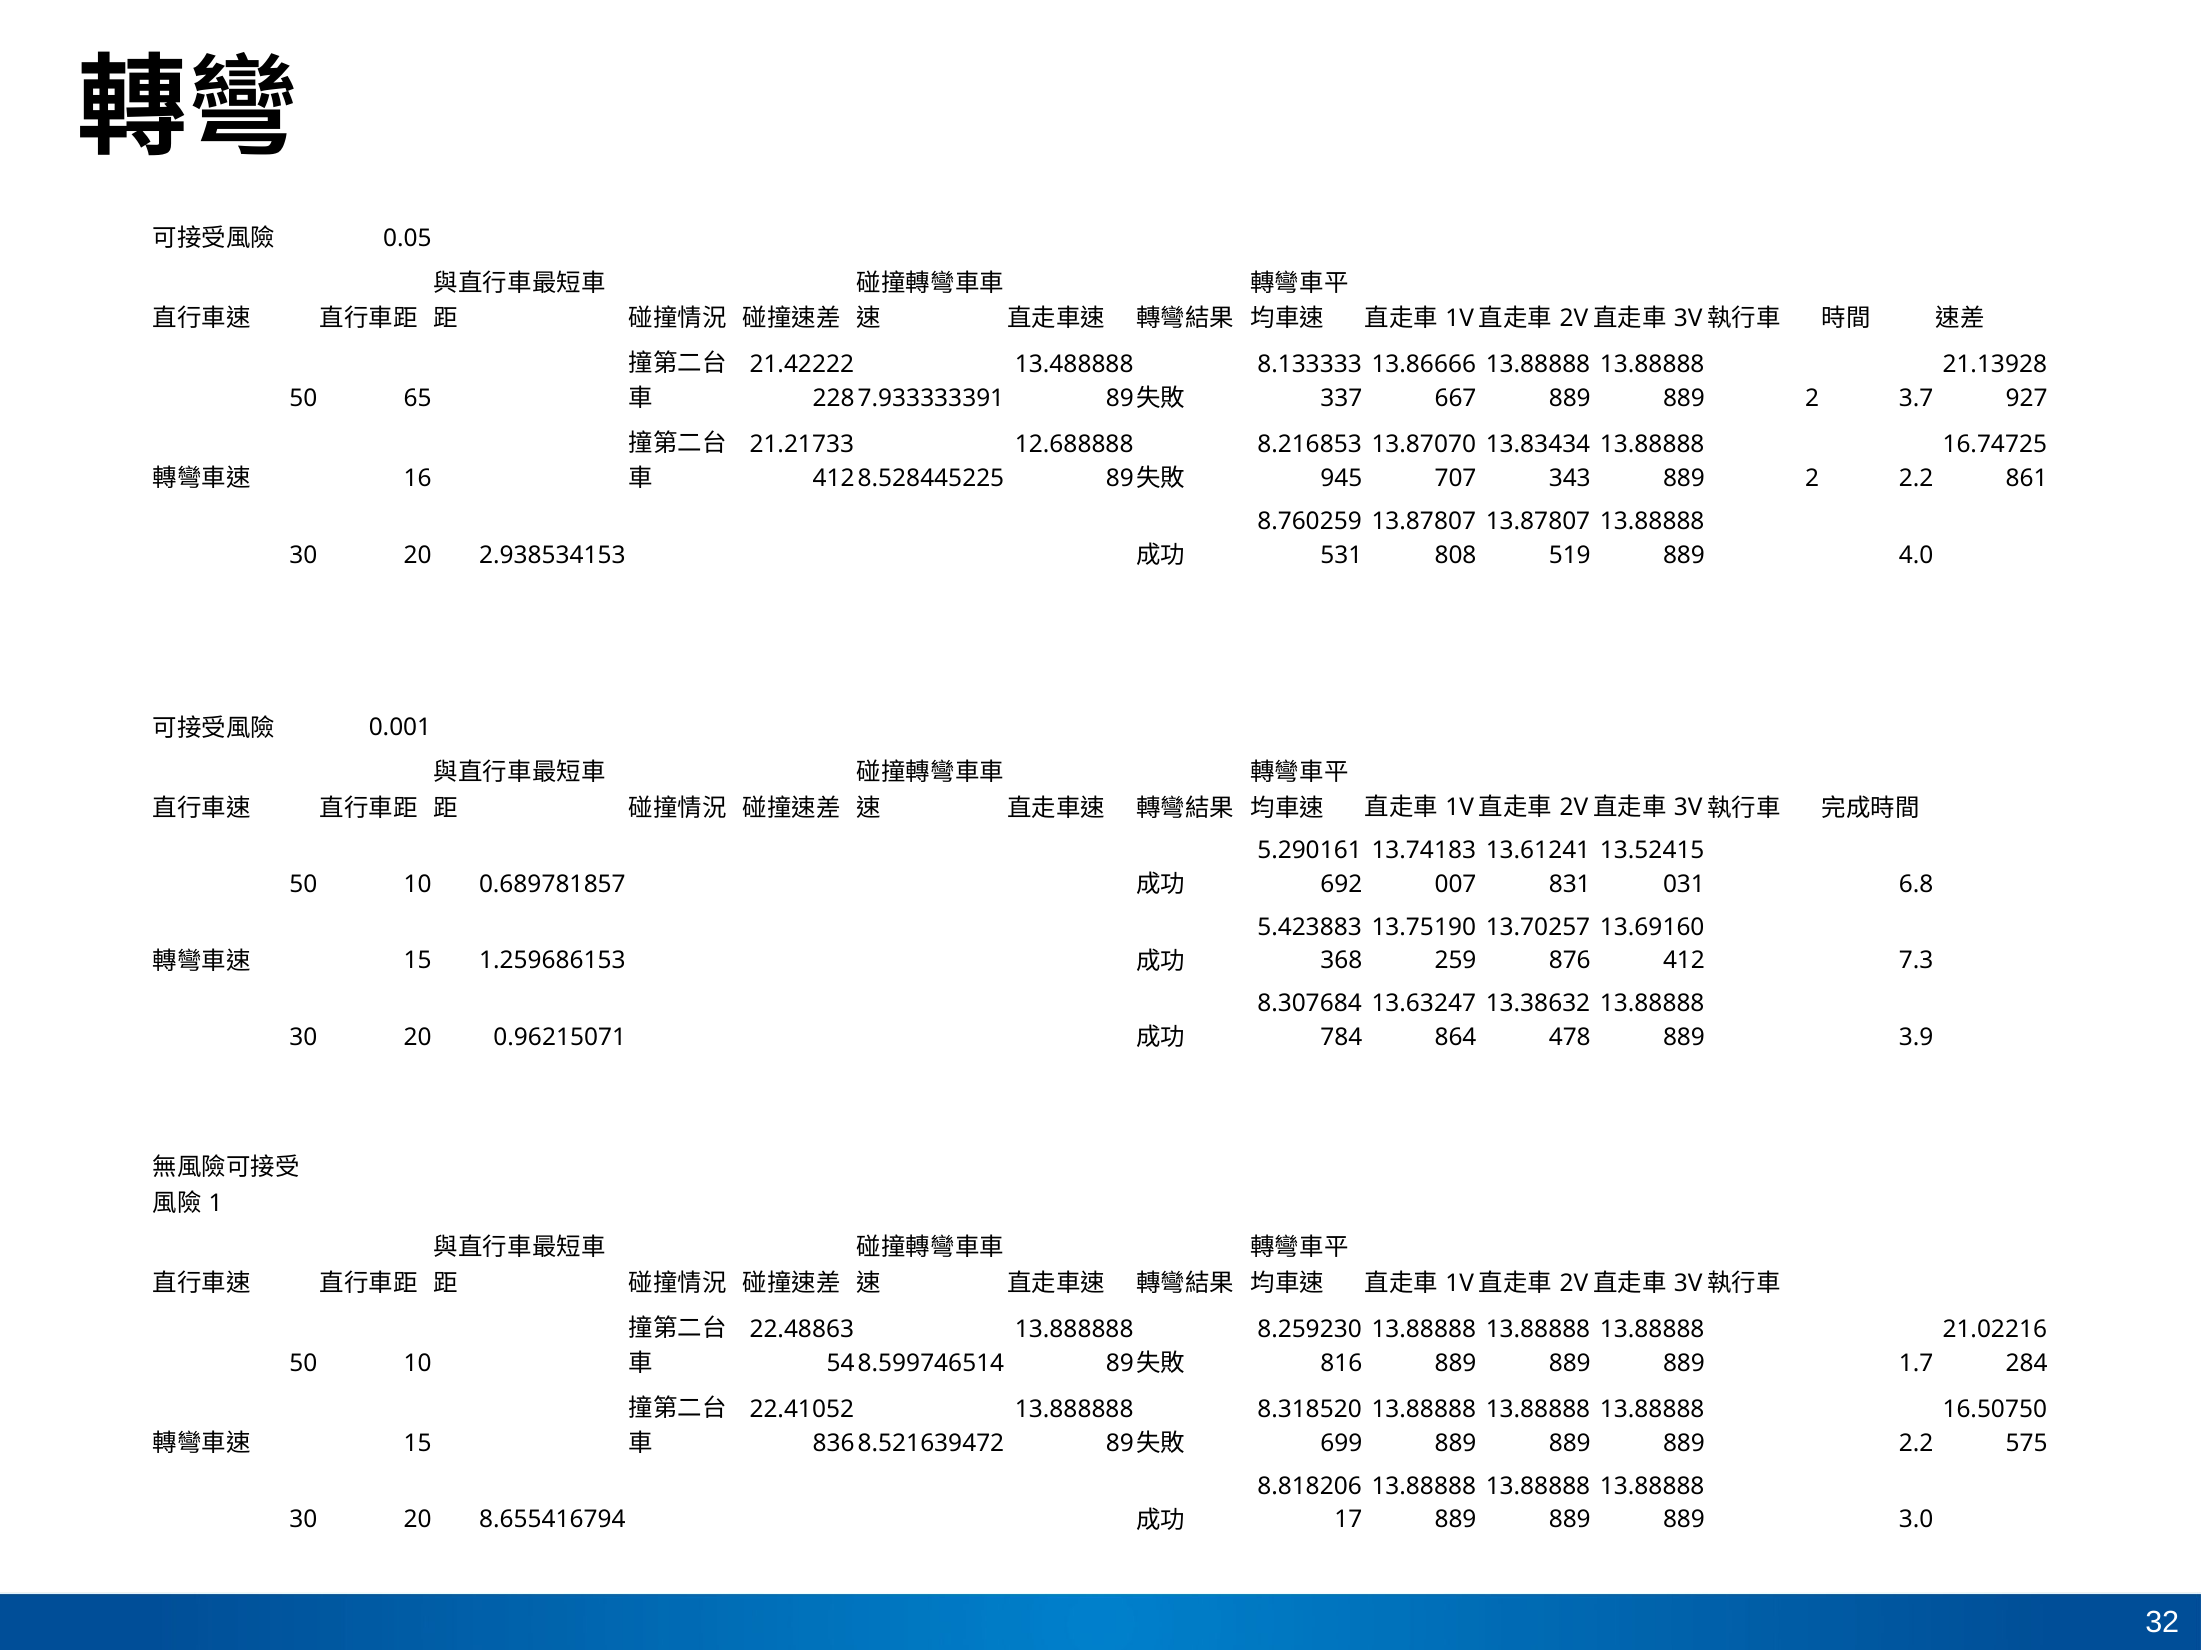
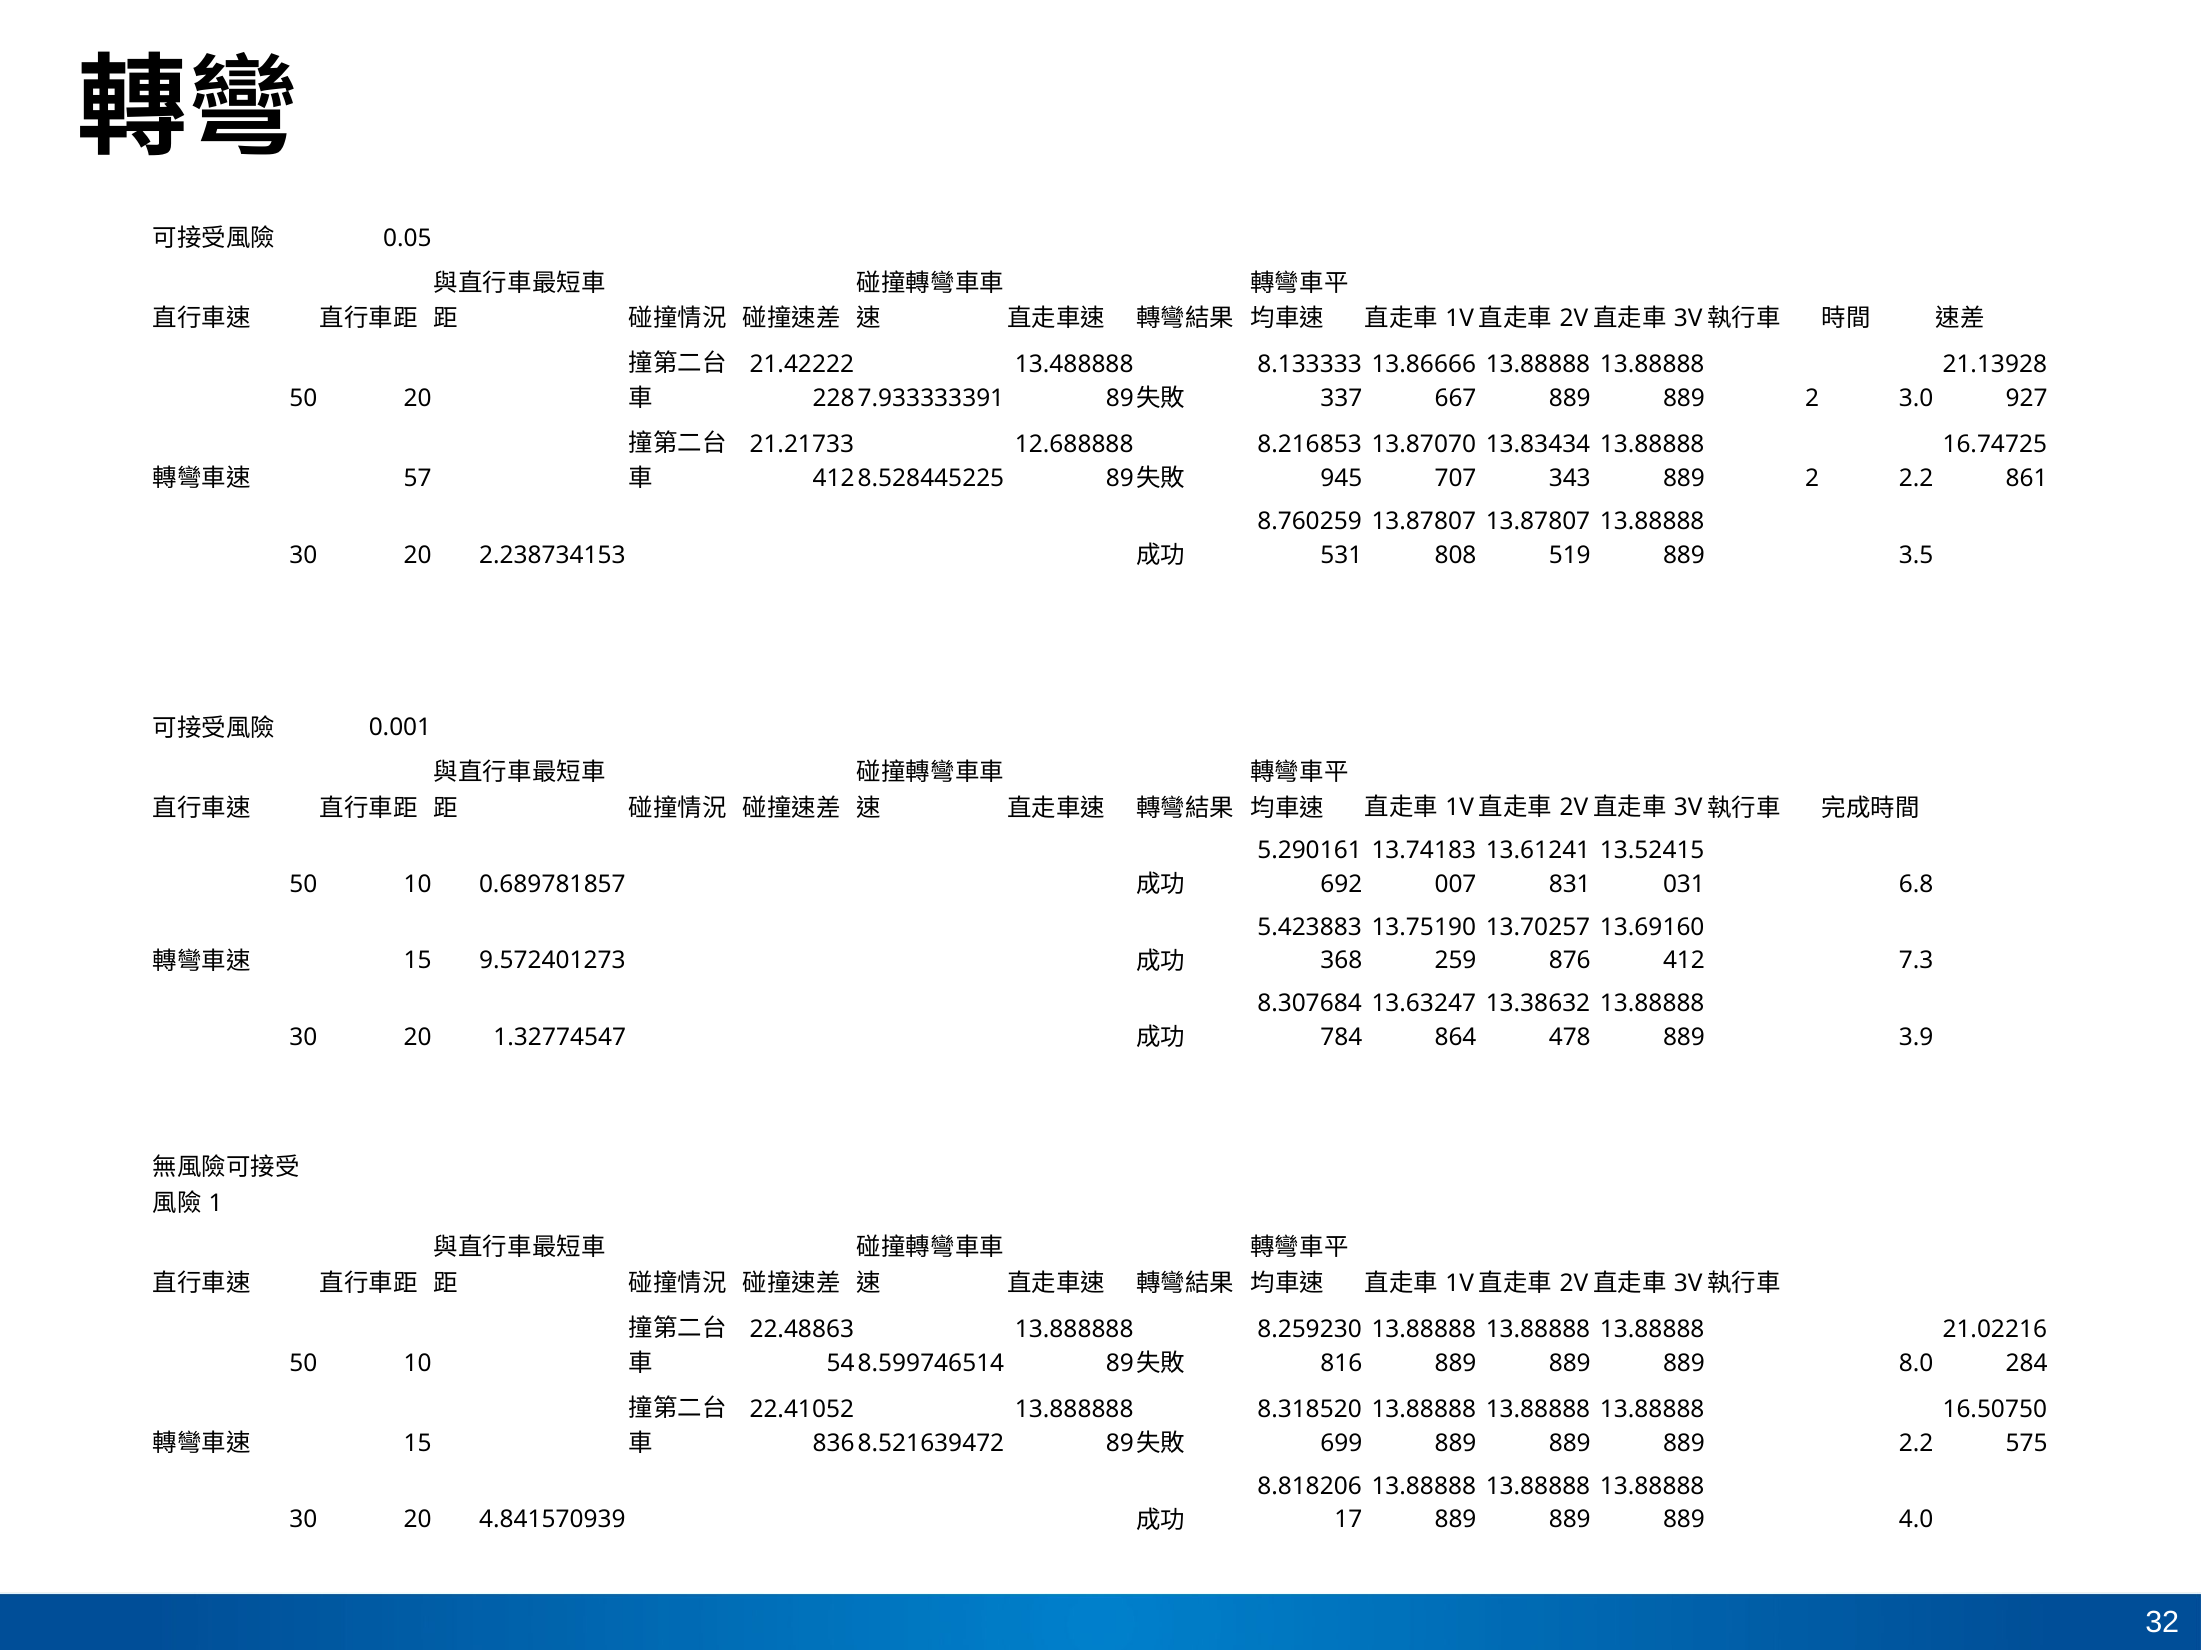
50 65: 65 -> 20
3.7: 3.7 -> 3.0
16: 16 -> 57
2.938534153: 2.938534153 -> 2.238734153
4.0: 4.0 -> 3.5
1.259686153: 1.259686153 -> 9.572401273
0.96215071: 0.96215071 -> 1.32774547
1.7: 1.7 -> 8.0
8.655416794: 8.655416794 -> 4.841570939
3.0: 3.0 -> 4.0
